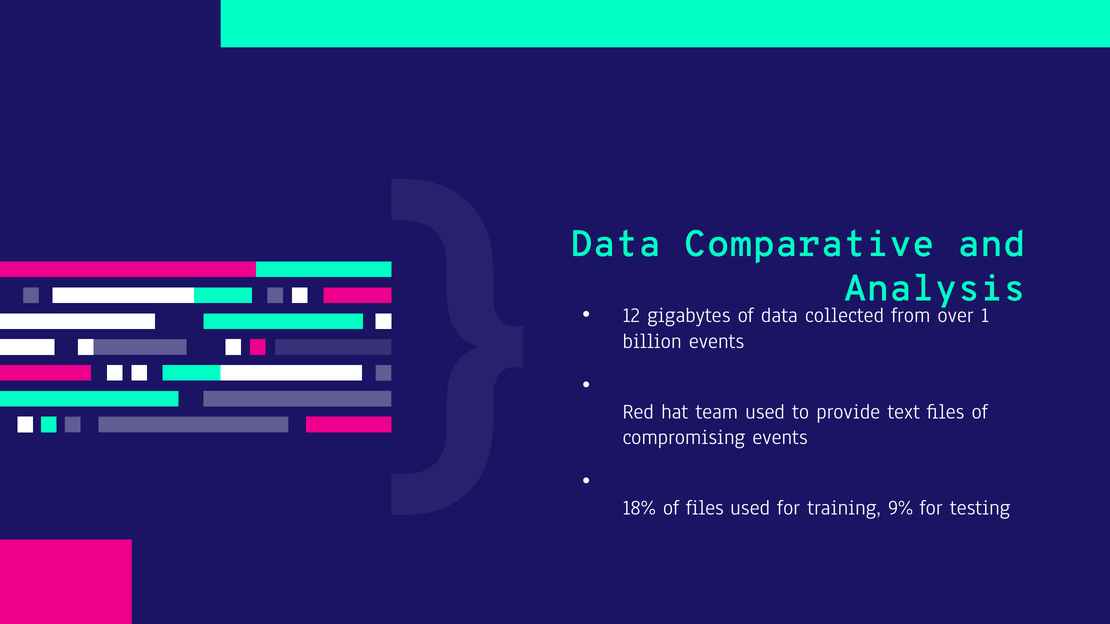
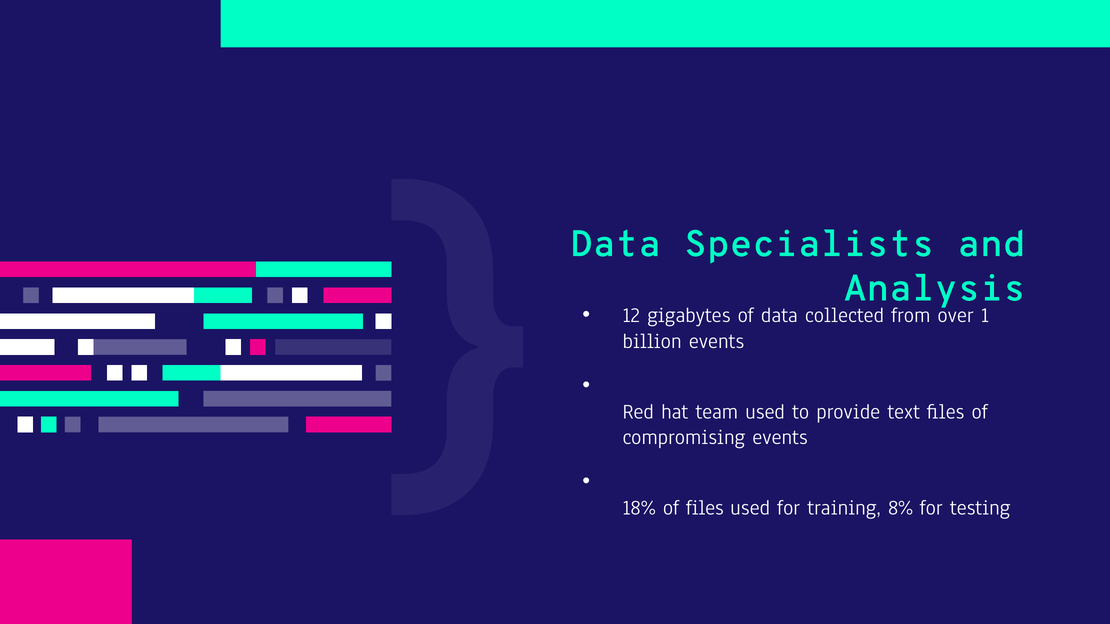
Comparative: Comparative -> Specialists
9%: 9% -> 8%
